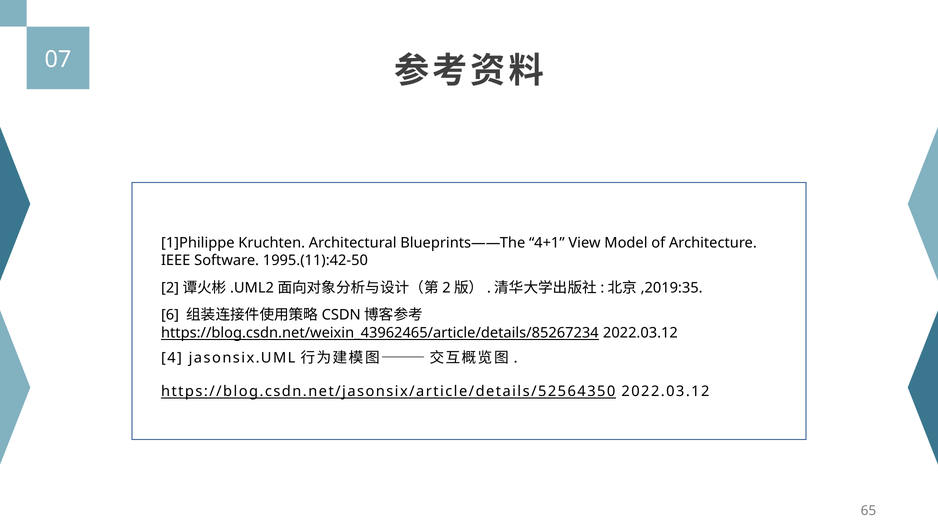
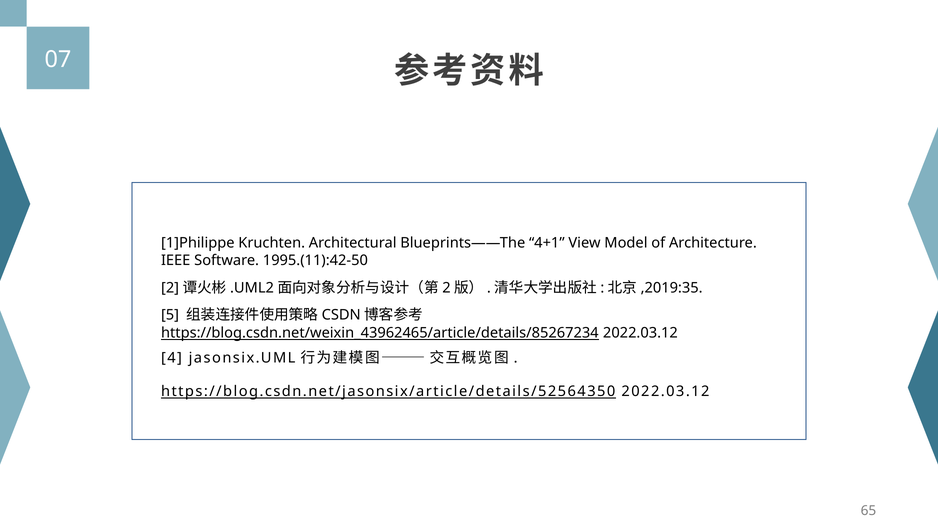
6: 6 -> 5
